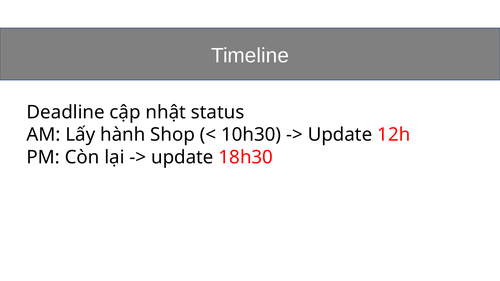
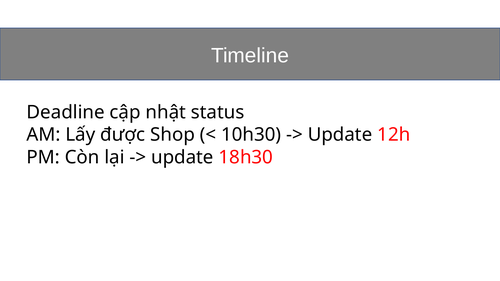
hành: hành -> được
